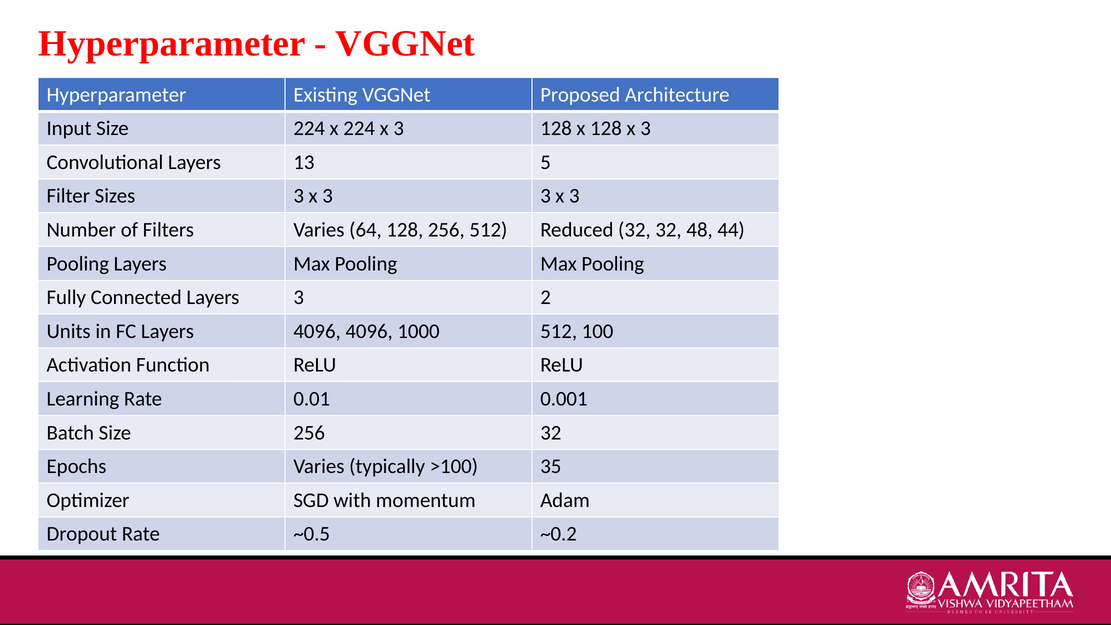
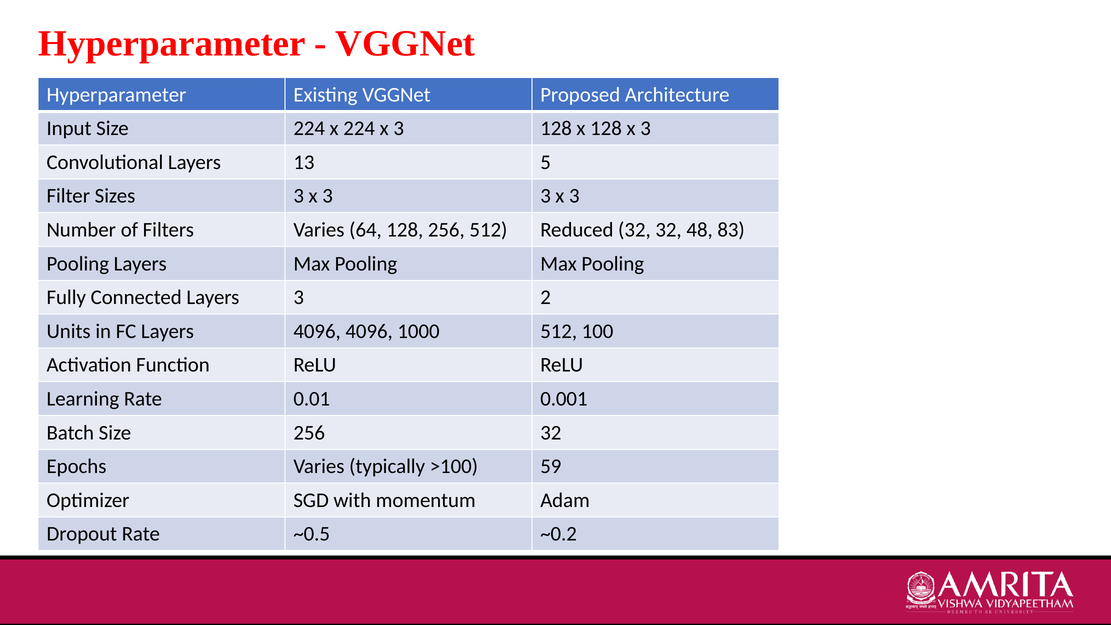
44: 44 -> 83
35: 35 -> 59
